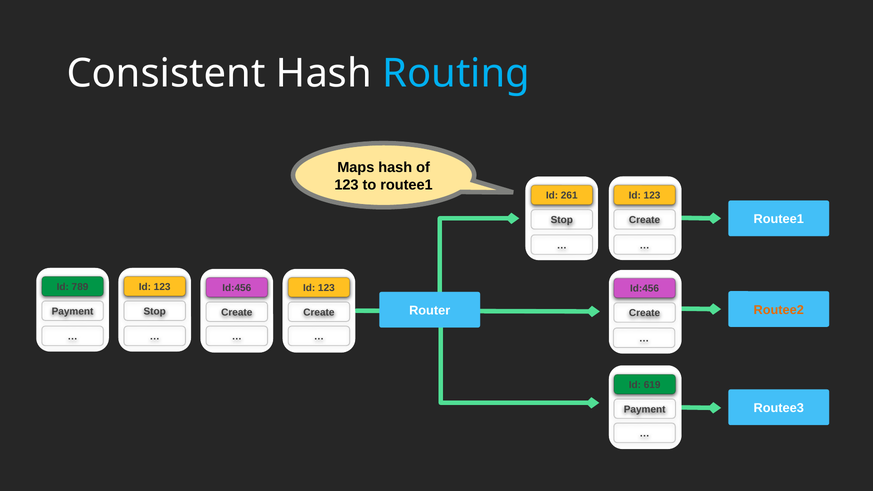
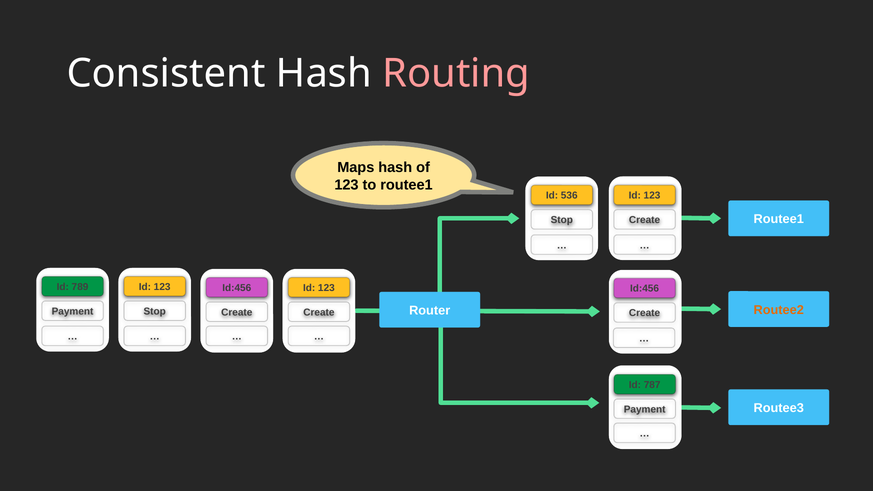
Routing colour: light blue -> pink
261: 261 -> 536
619: 619 -> 787
